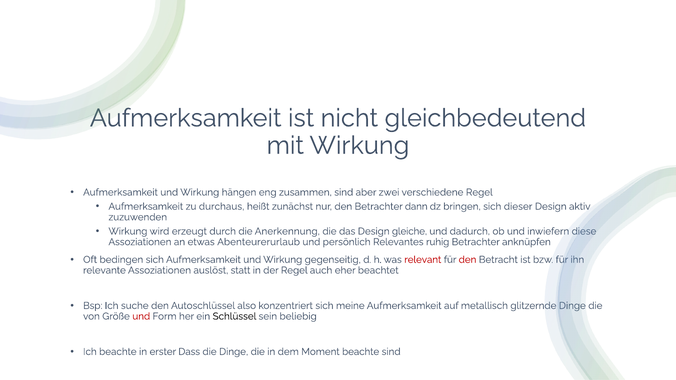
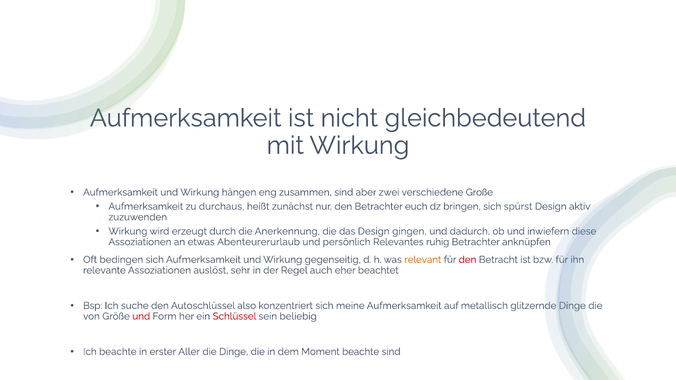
verschiedene Regel: Regel -> Große
dann: dann -> euch
dieser: dieser -> spürst
gleiche: gleiche -> gingen
relevant colour: red -> orange
statt: statt -> sehr
Schlüssel colour: black -> red
Dass: Dass -> Aller
